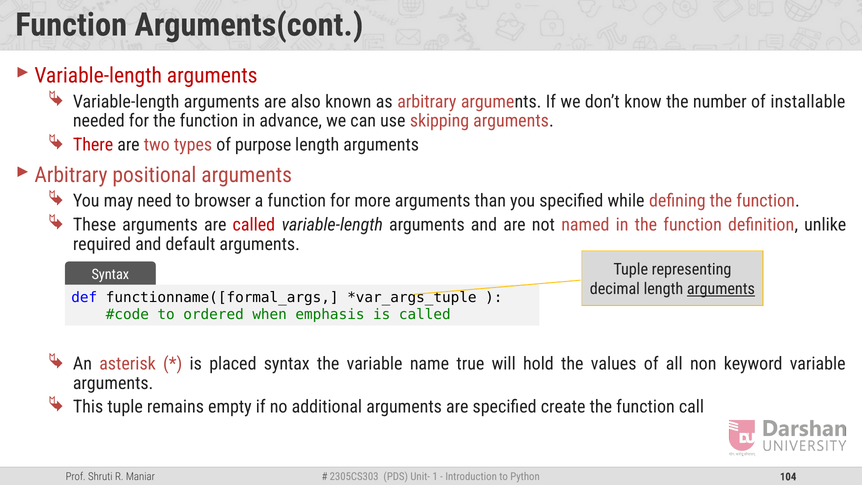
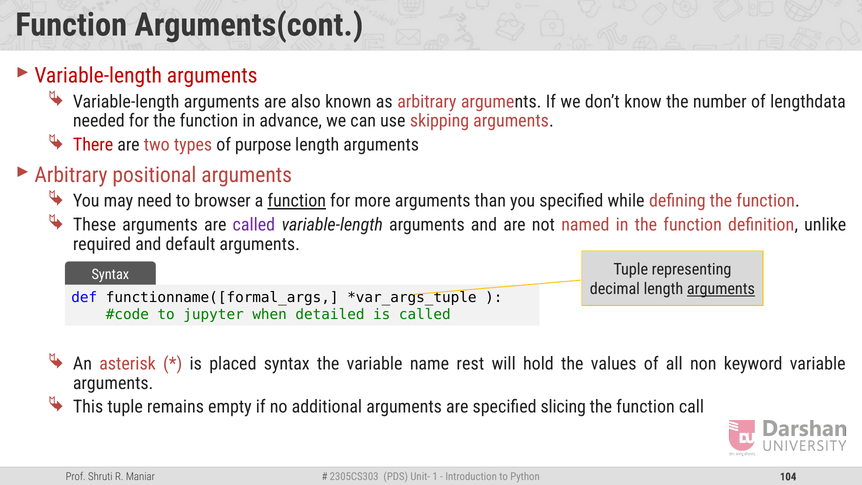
installable: installable -> lengthdata
function at (297, 201) underline: none -> present
called at (254, 225) colour: red -> purple
ordered: ordered -> jupyter
emphasis: emphasis -> detailed
true: true -> rest
create: create -> slicing
